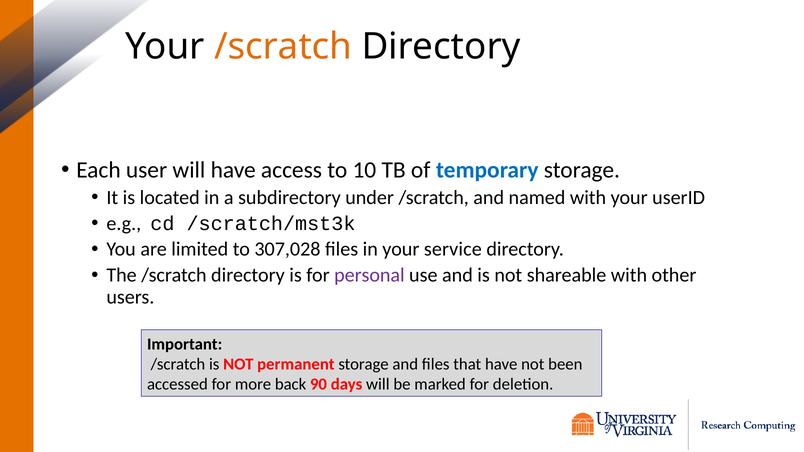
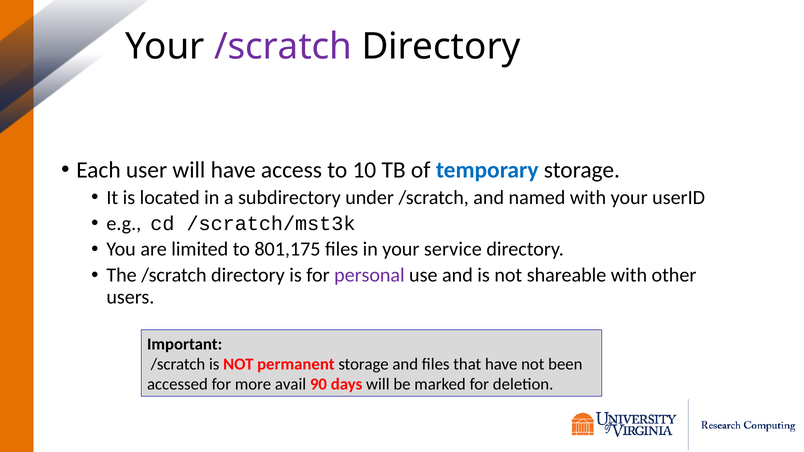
/scratch at (283, 47) colour: orange -> purple
307,028: 307,028 -> 801,175
back: back -> avail
